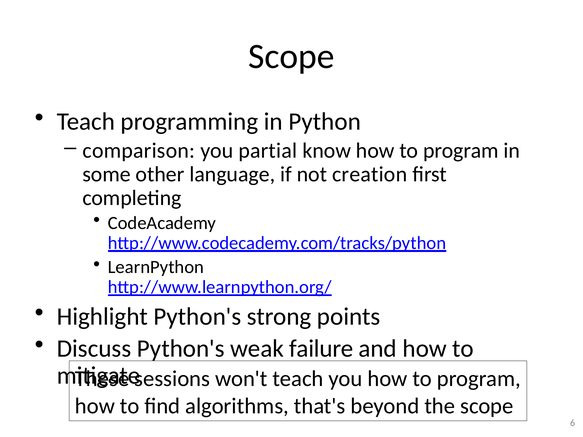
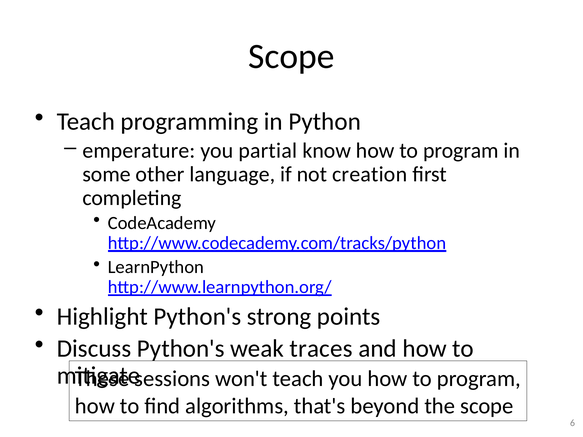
comparison: comparison -> emperature
failure: failure -> traces
